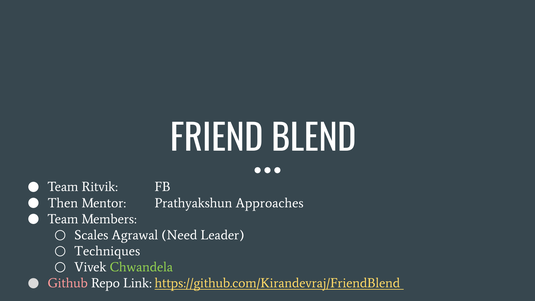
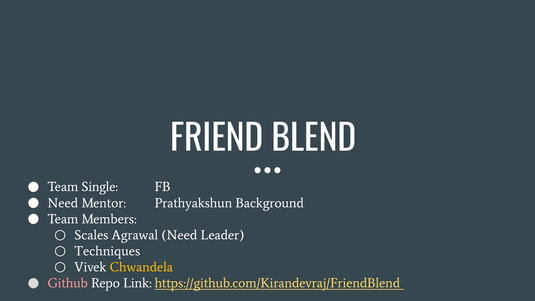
Ritvik: Ritvik -> Single
Then at (63, 203): Then -> Need
Approaches: Approaches -> Background
Chwandela colour: light green -> yellow
